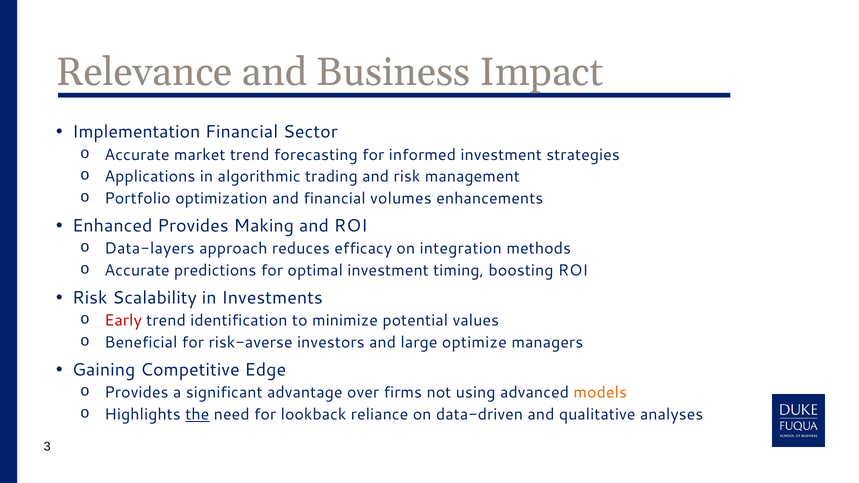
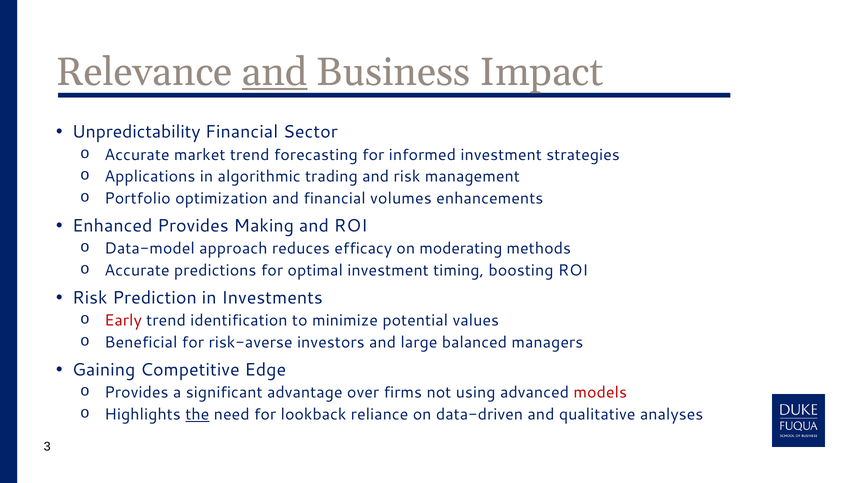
and at (275, 72) underline: none -> present
Implementation: Implementation -> Unpredictability
Data-layers: Data-layers -> Data-model
integration: integration -> moderating
Scalability: Scalability -> Prediction
optimize: optimize -> balanced
models colour: orange -> red
